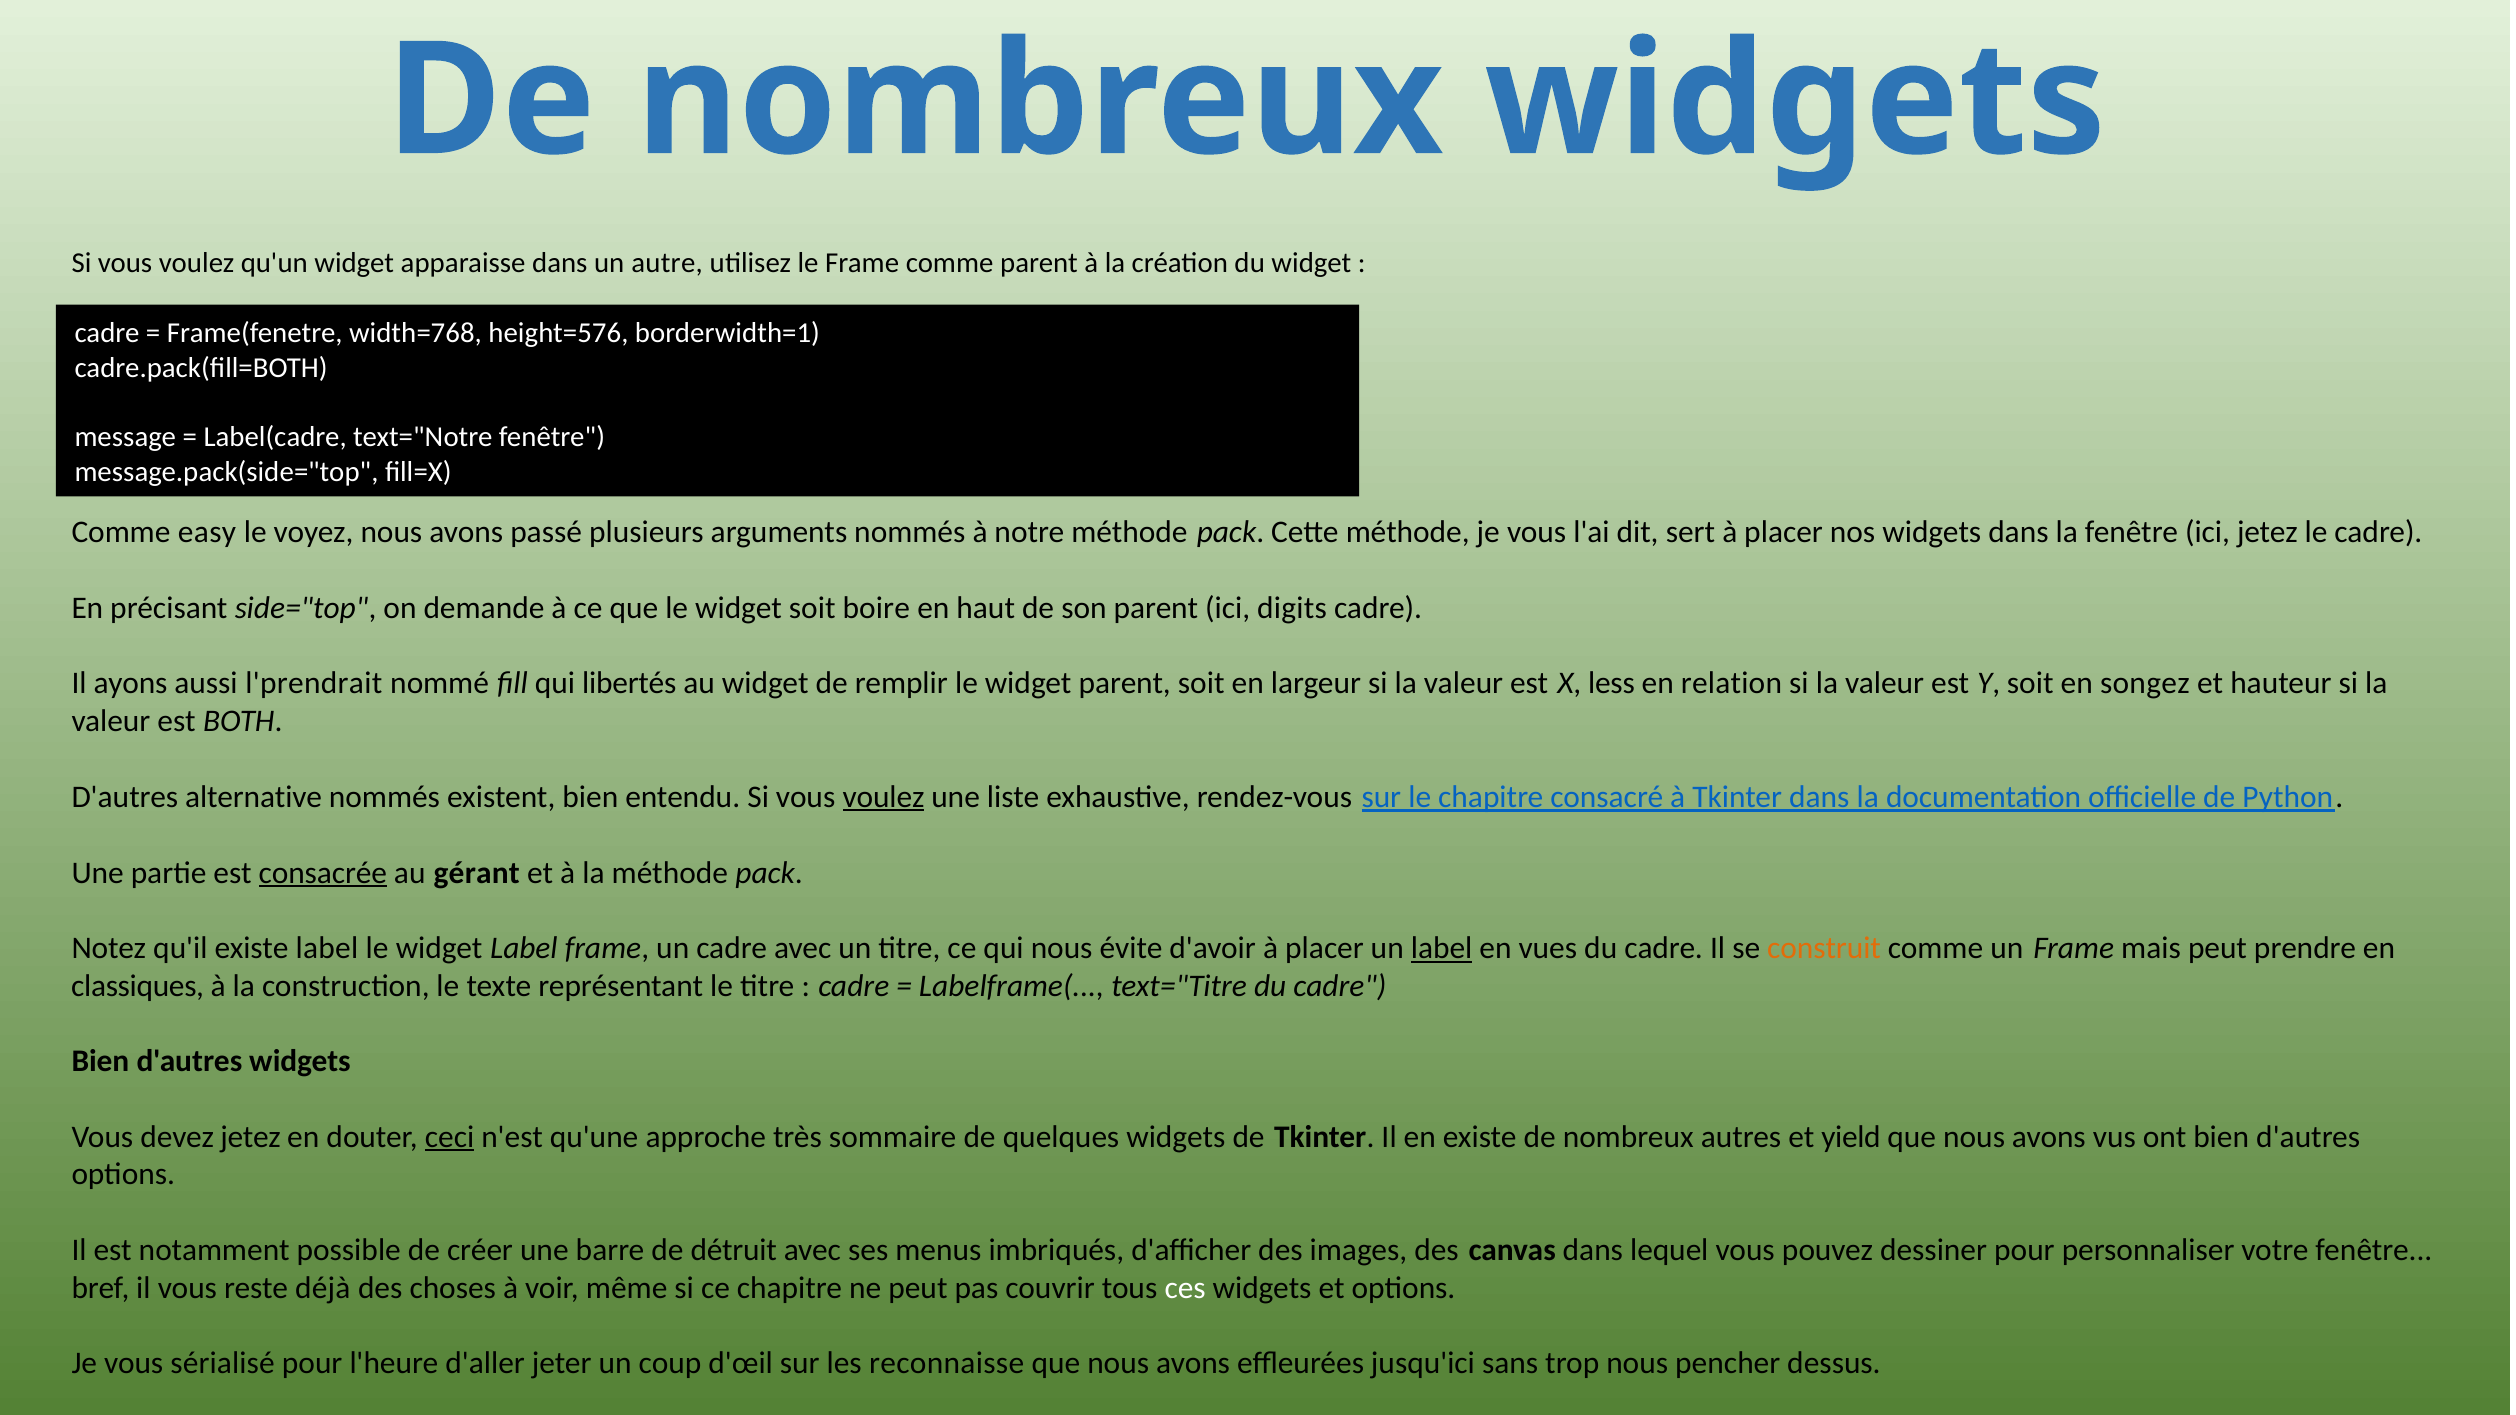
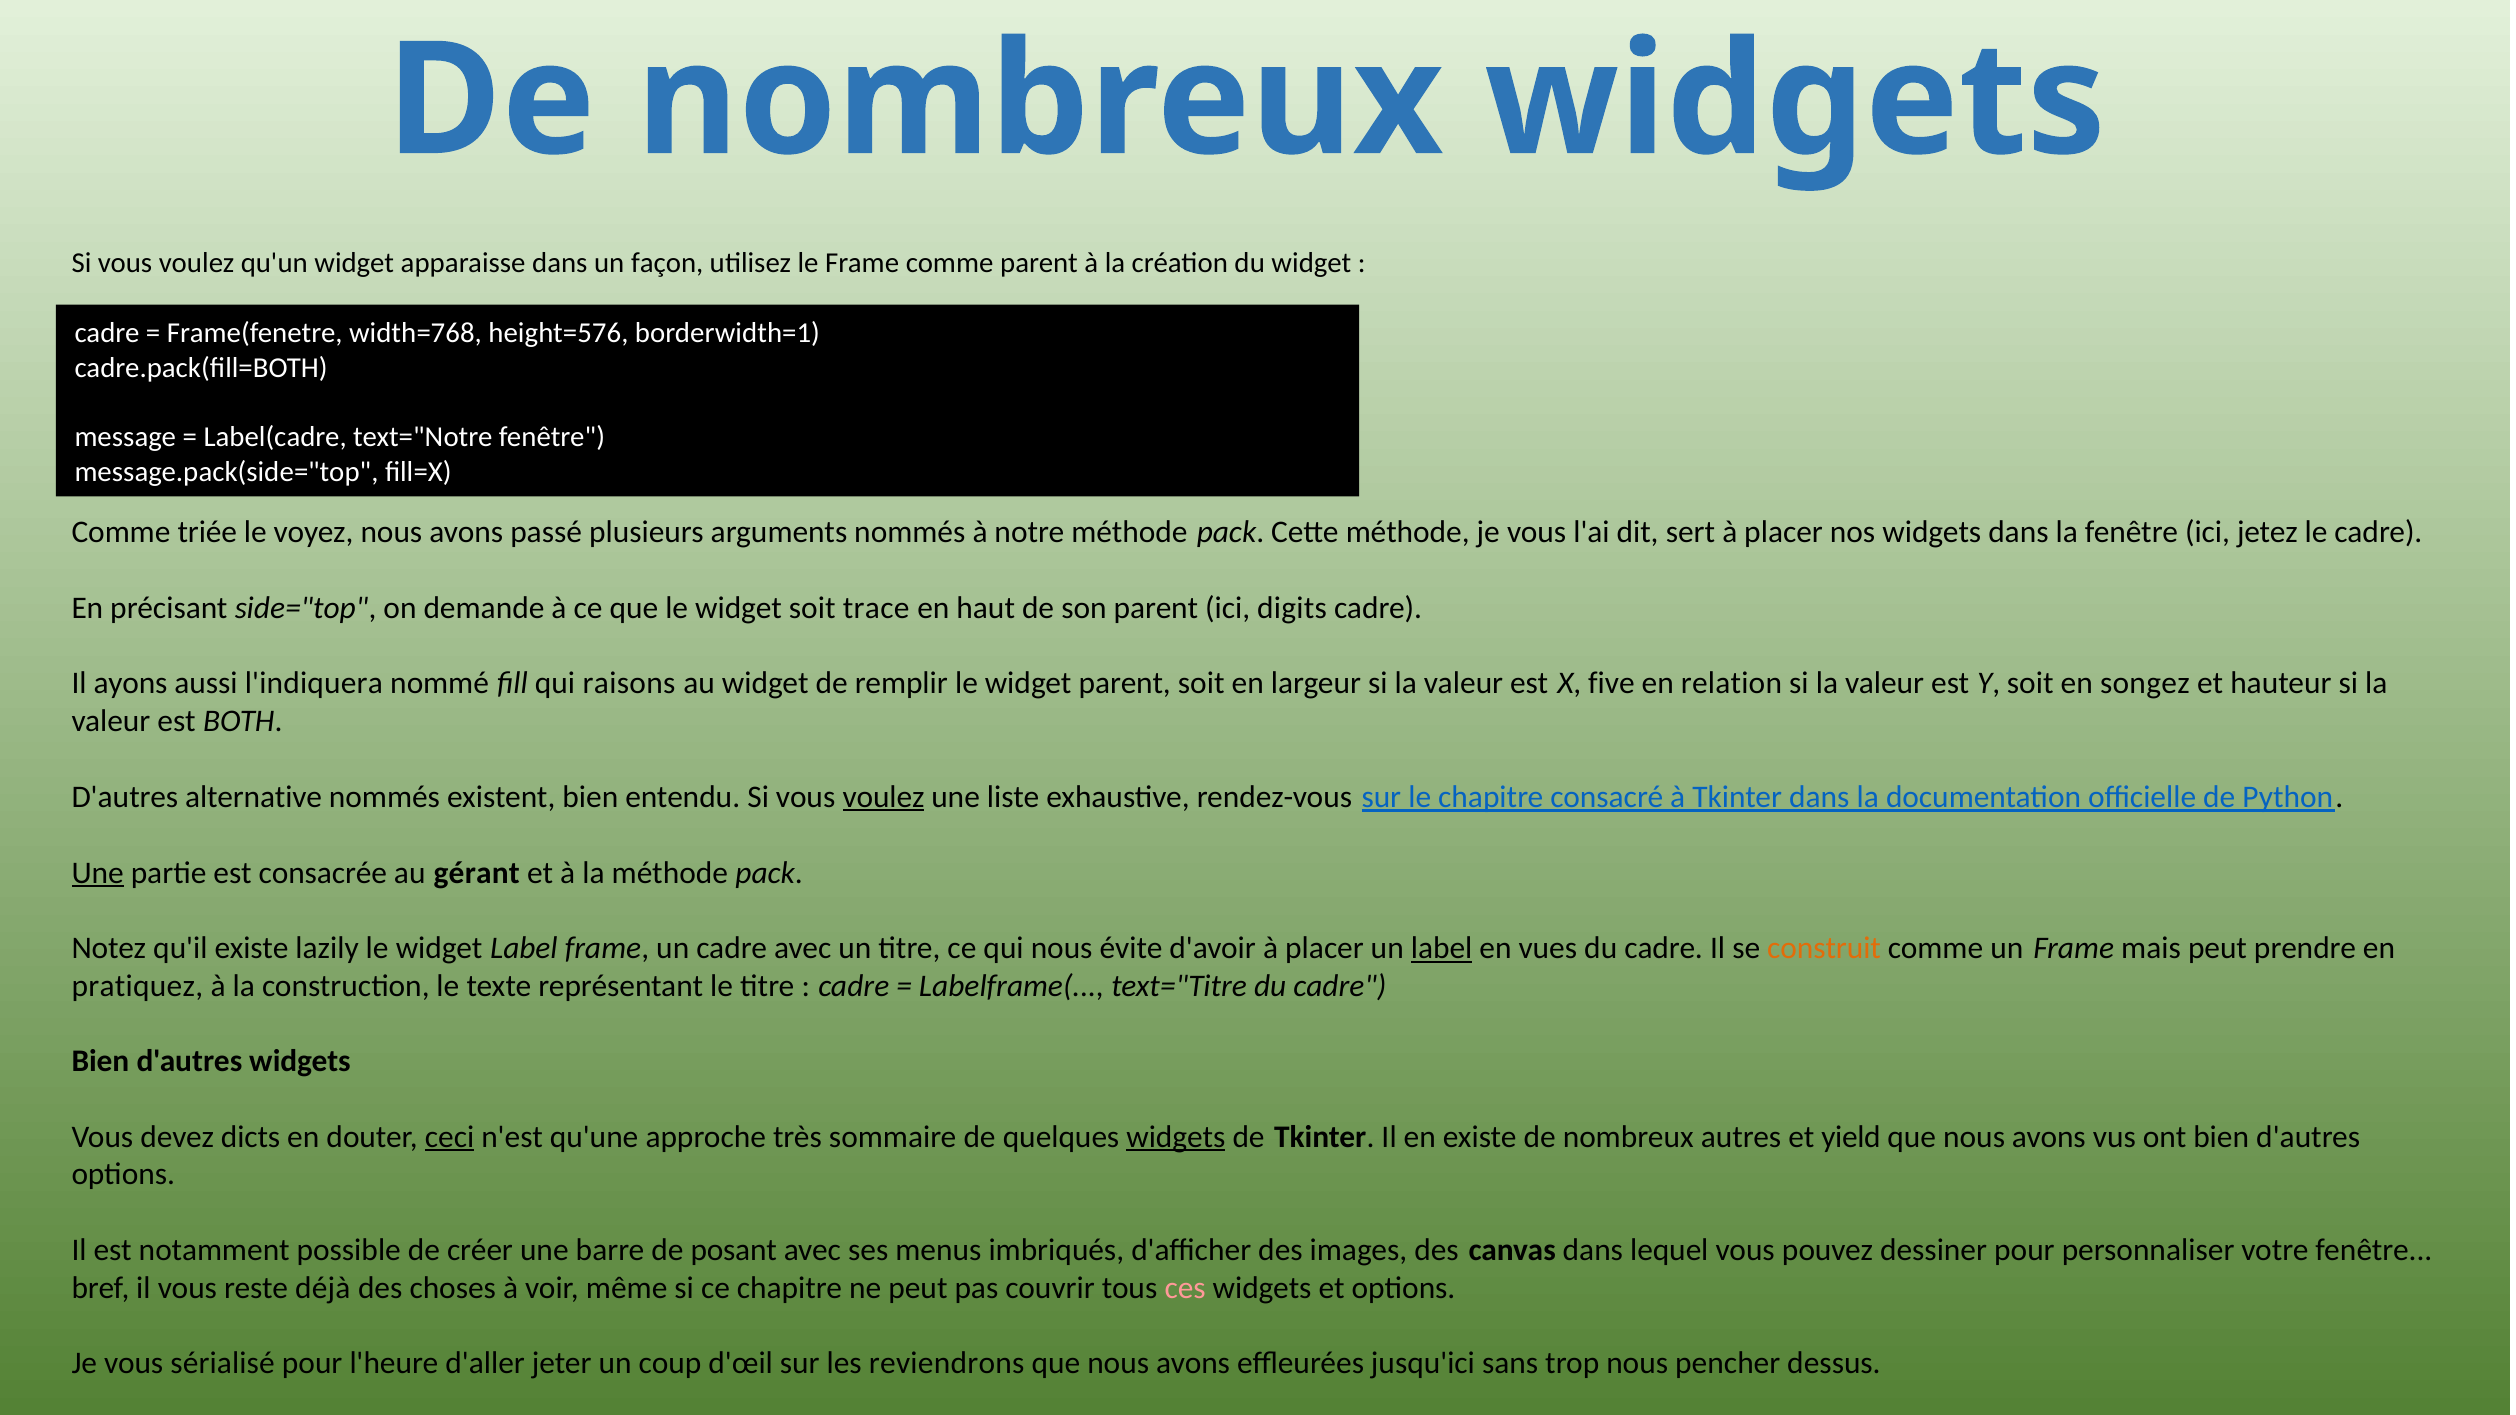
autre: autre -> façon
easy: easy -> triée
boire: boire -> trace
l'prendrait: l'prendrait -> l'indiquera
libertés: libertés -> raisons
less: less -> five
Une at (98, 873) underline: none -> present
consacrée underline: present -> none
existe label: label -> lazily
classiques: classiques -> pratiquez
devez jetez: jetez -> dicts
widgets at (1176, 1137) underline: none -> present
détruit: détruit -> posant
ces colour: white -> pink
reconnaisse: reconnaisse -> reviendrons
